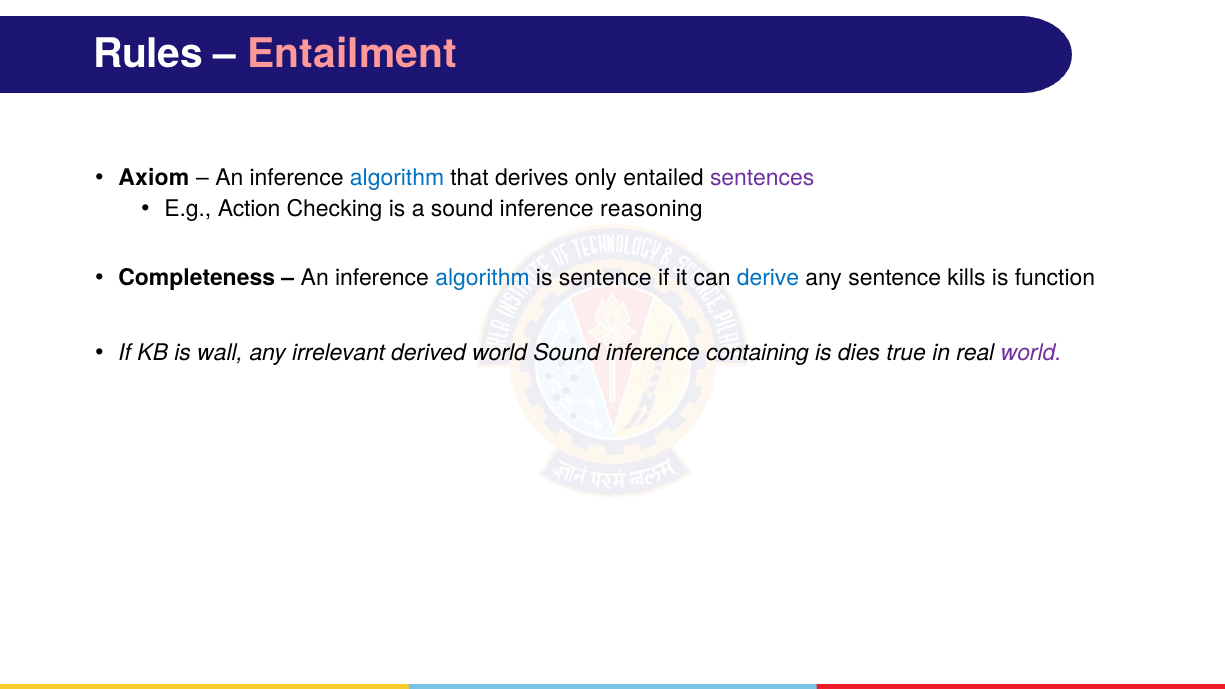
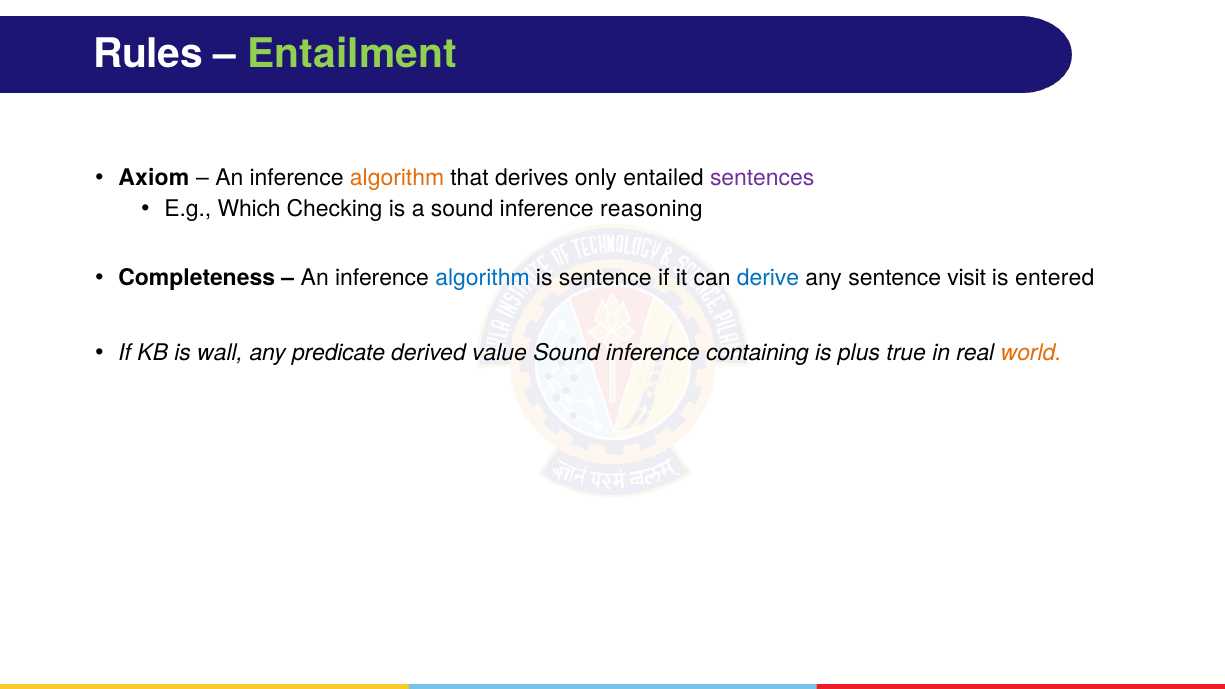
Entailment colour: pink -> light green
algorithm at (397, 178) colour: blue -> orange
Action: Action -> Which
kills: kills -> visit
function: function -> entered
irrelevant: irrelevant -> predicate
derived world: world -> value
dies: dies -> plus
world at (1031, 353) colour: purple -> orange
